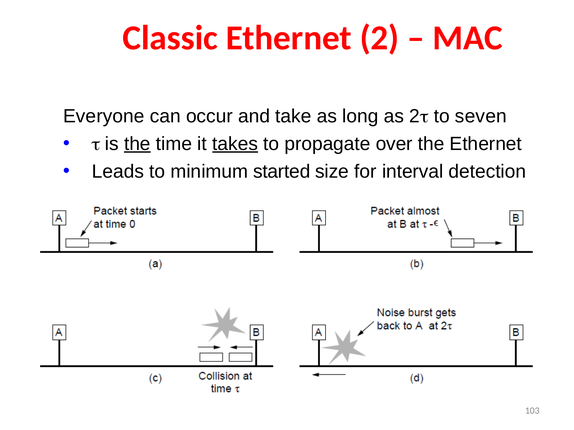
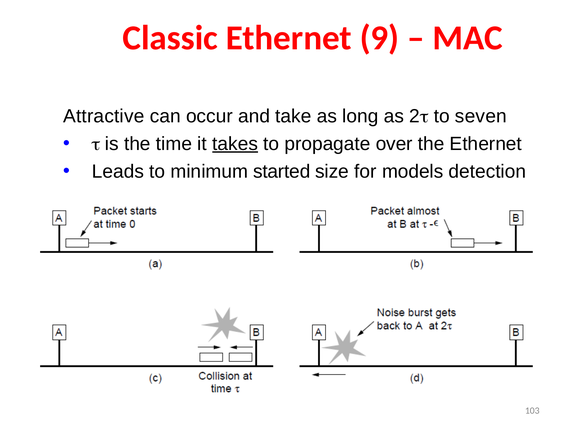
Ethernet 2: 2 -> 9
Everyone: Everyone -> Attractive
the at (137, 144) underline: present -> none
interval: interval -> models
